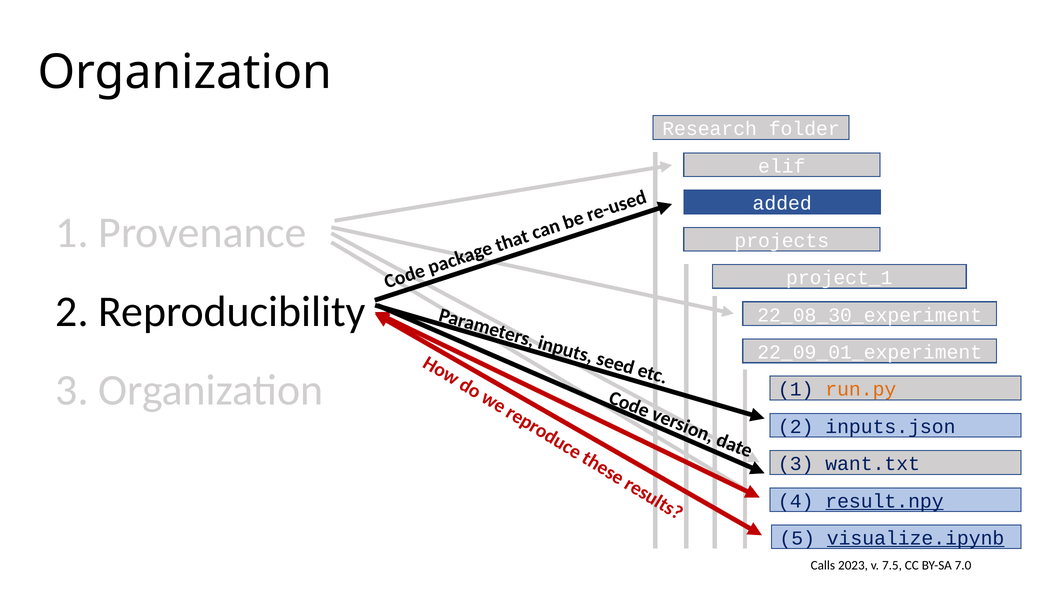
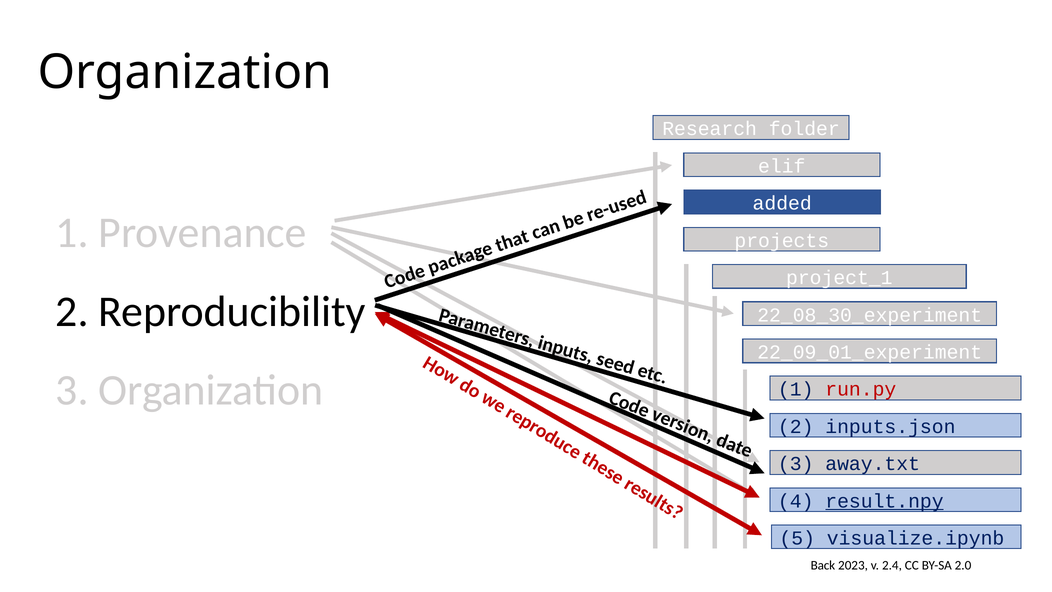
run.py colour: orange -> red
want.txt: want.txt -> away.txt
visualize.ipynb underline: present -> none
Calls: Calls -> Back
7.5: 7.5 -> 2.4
7.0: 7.0 -> 2.0
